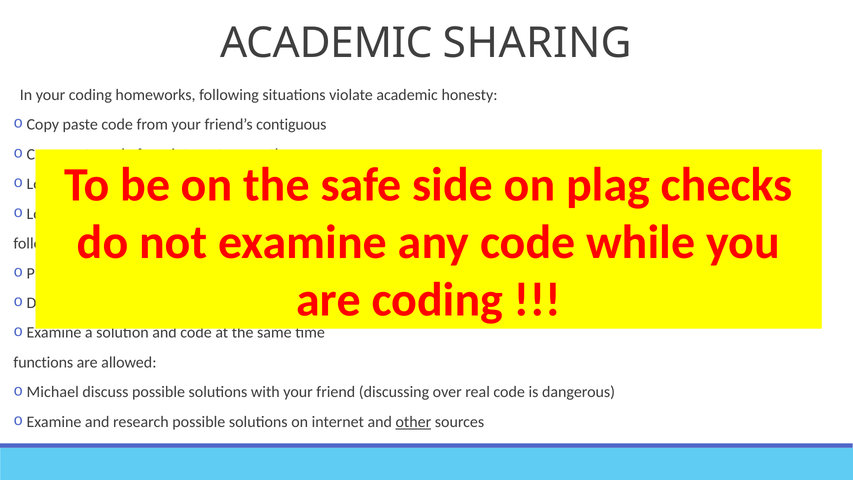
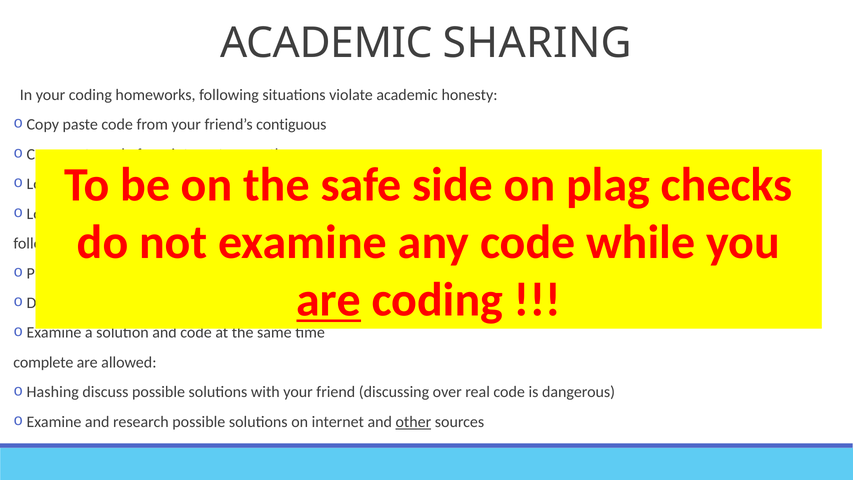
are at (329, 300) underline: none -> present
functions: functions -> complete
Michael: Michael -> Hashing
